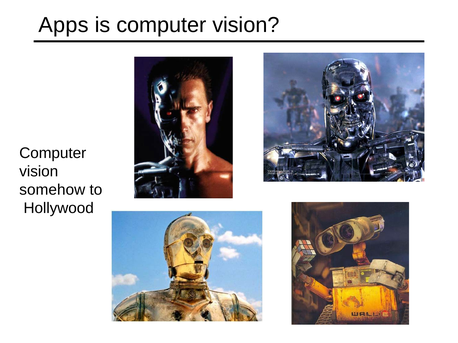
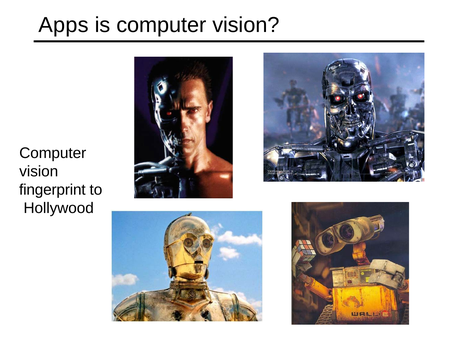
somehow: somehow -> fingerprint
